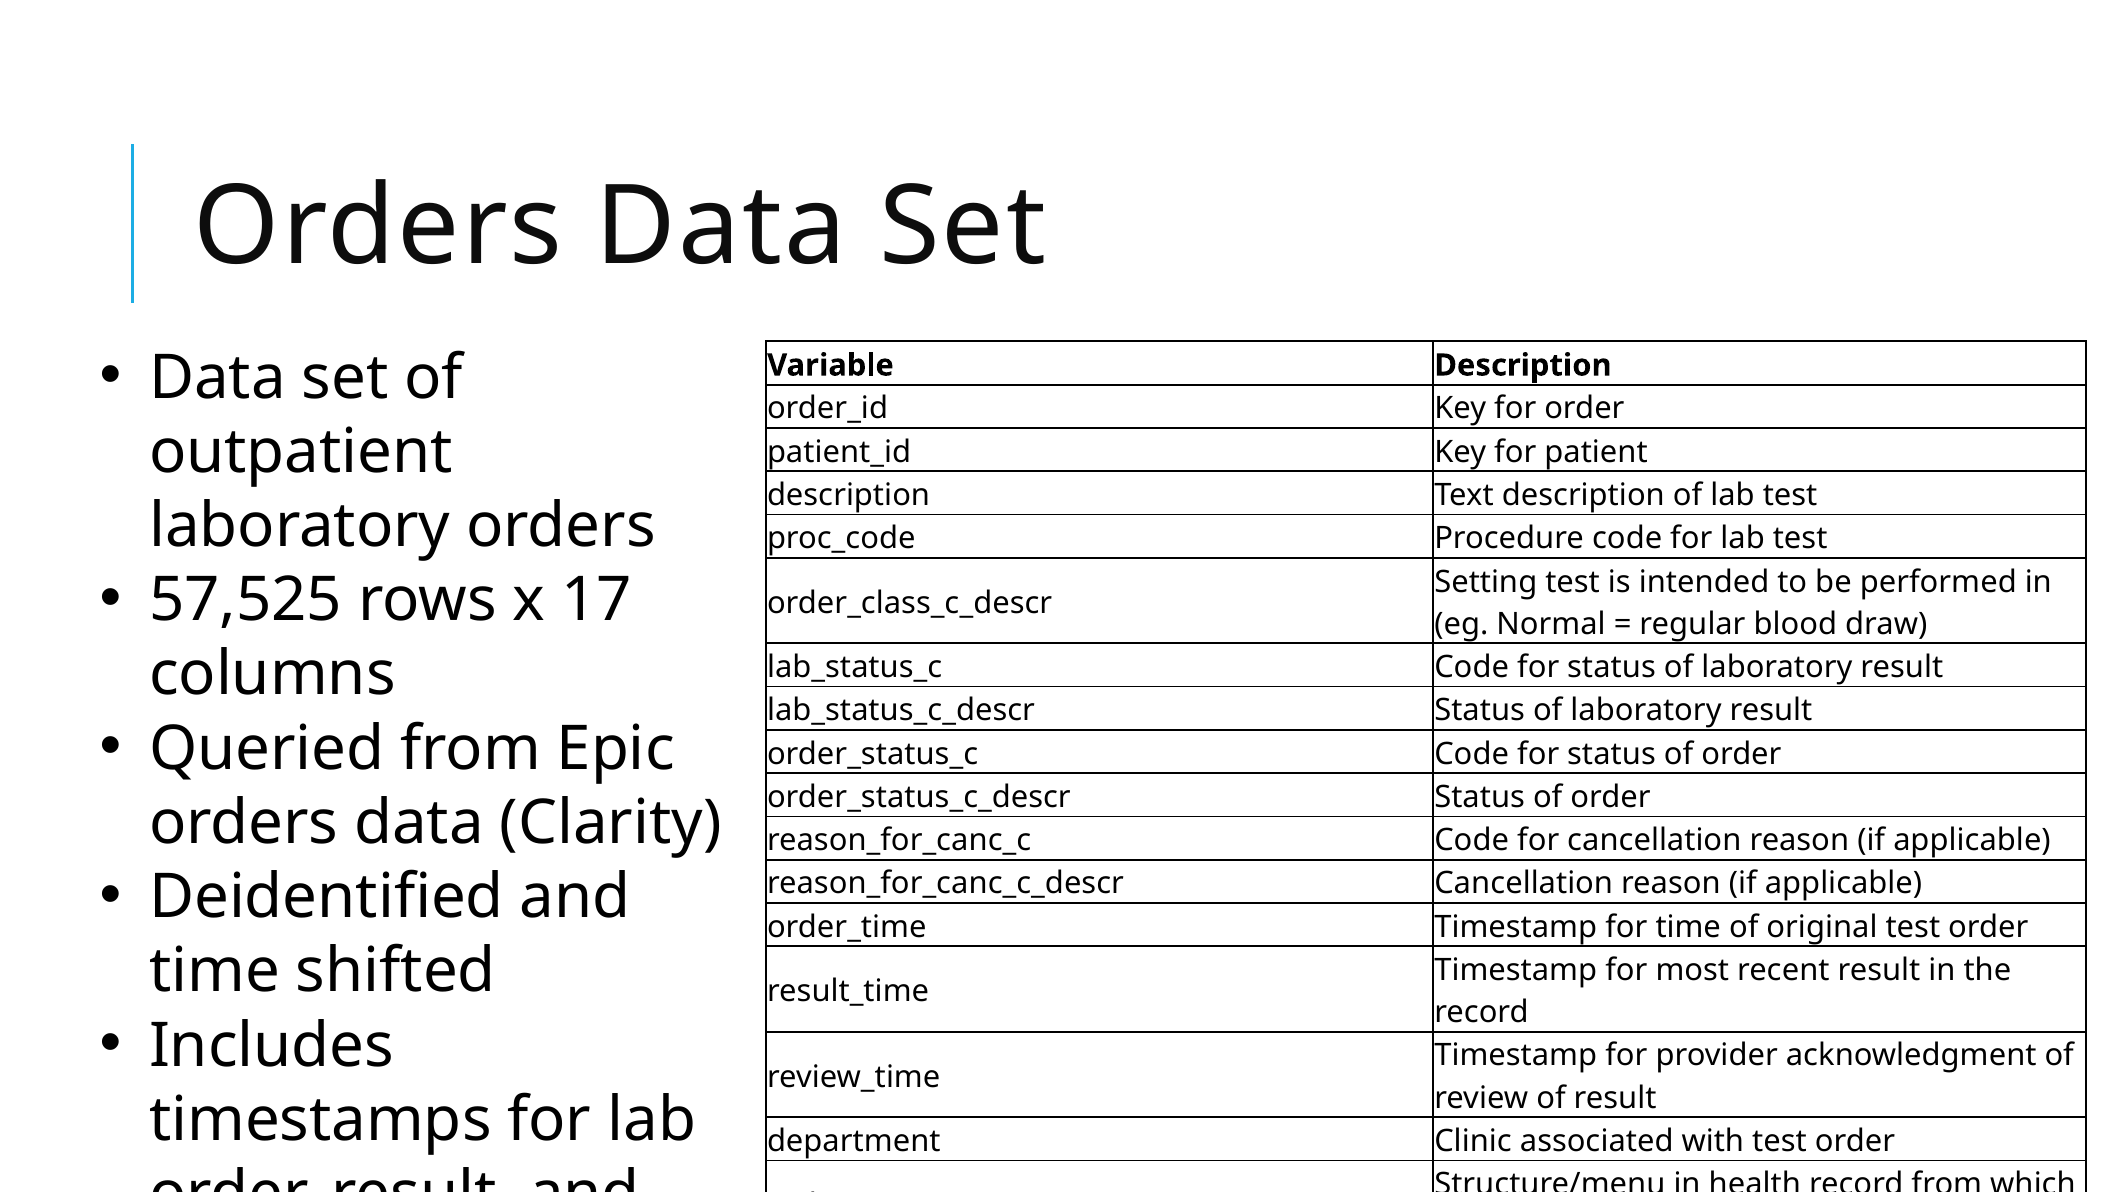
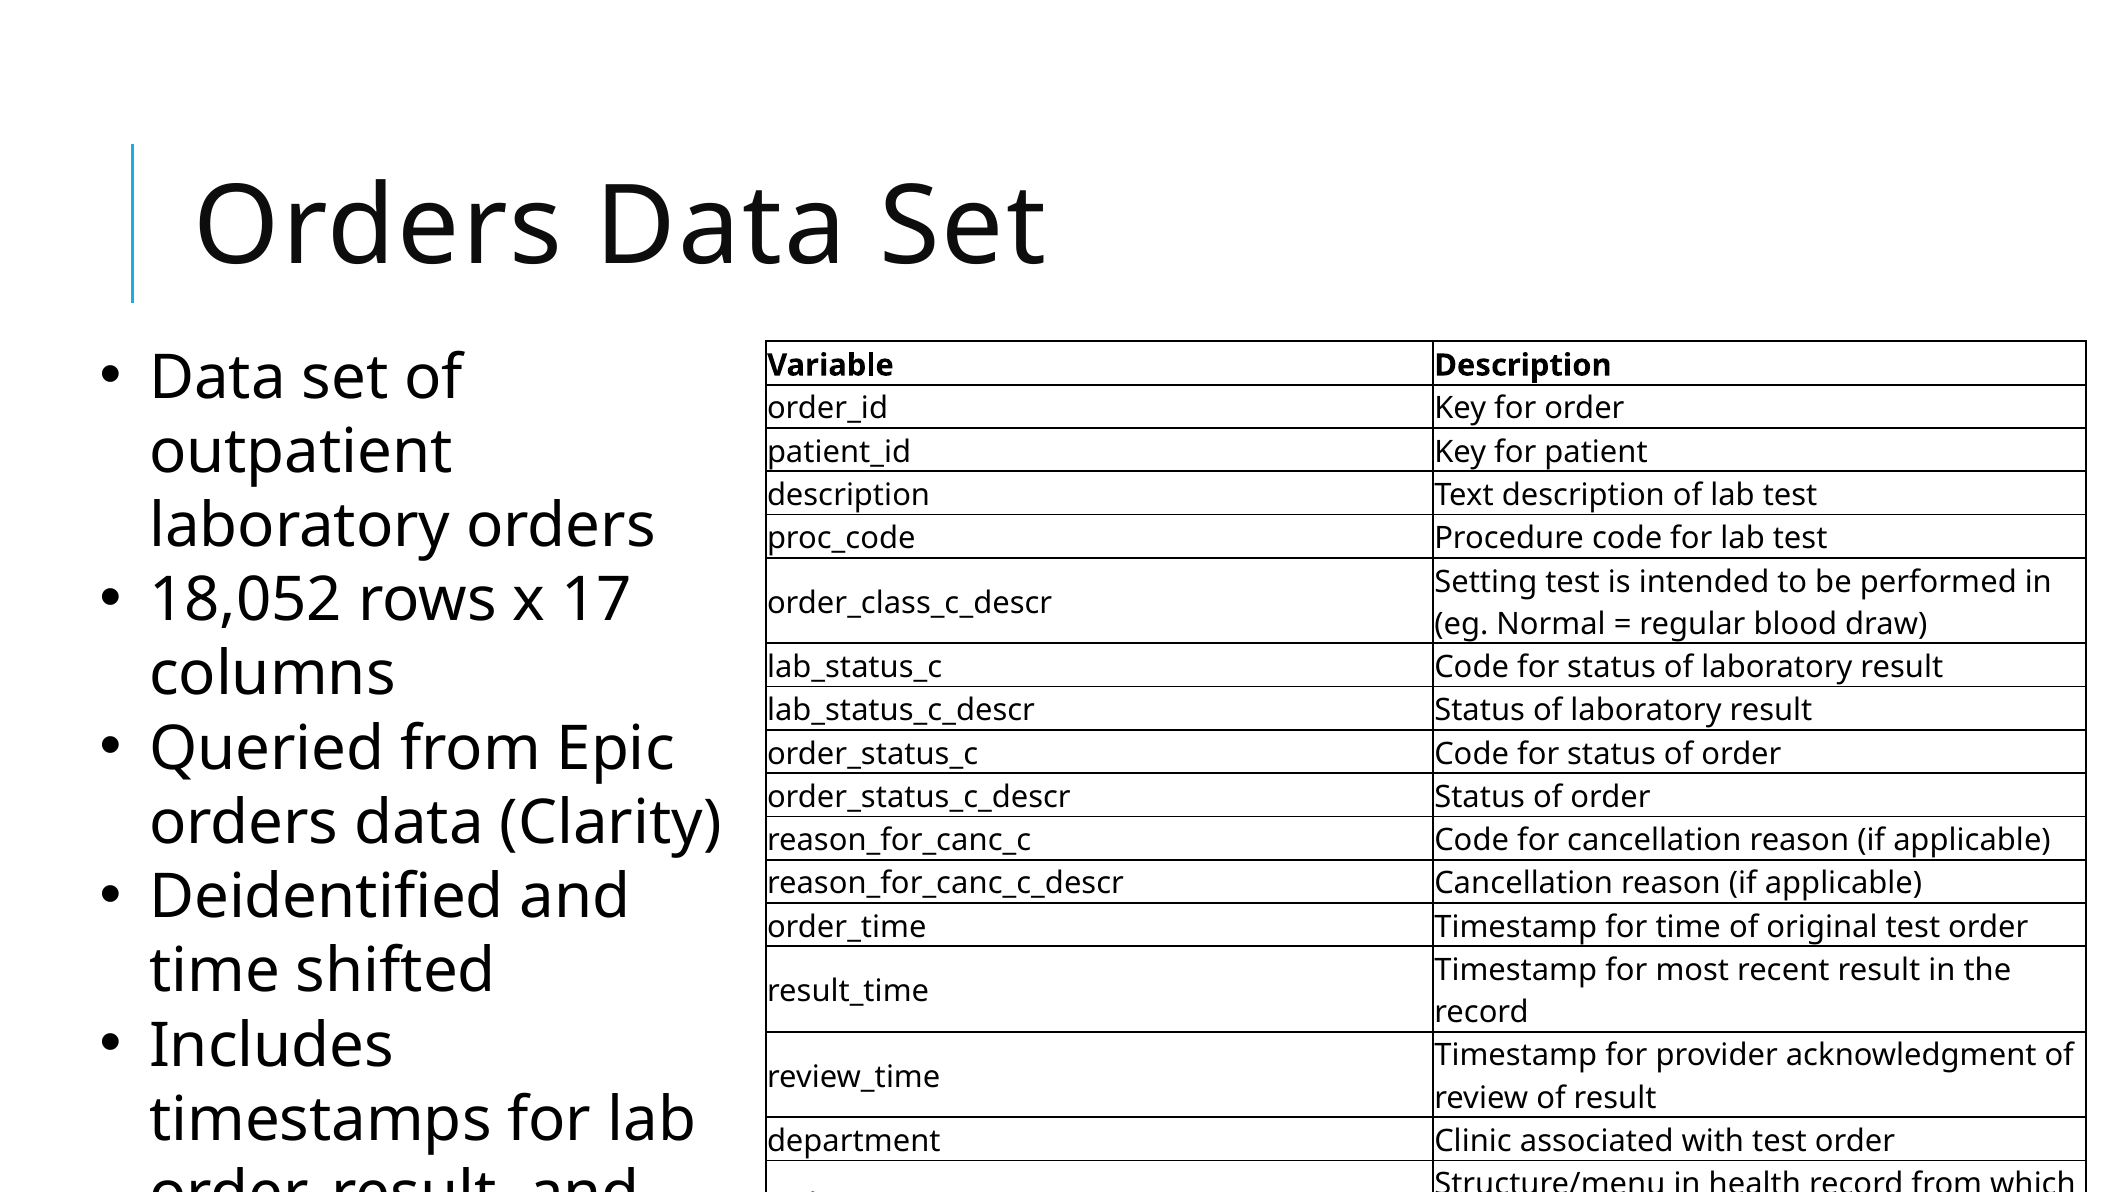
57,525: 57,525 -> 18,052
